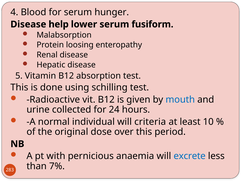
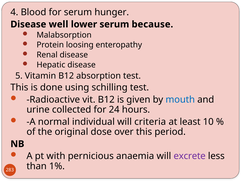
help: help -> well
fusiform: fusiform -> because
excrete colour: blue -> purple
7%: 7% -> 1%
